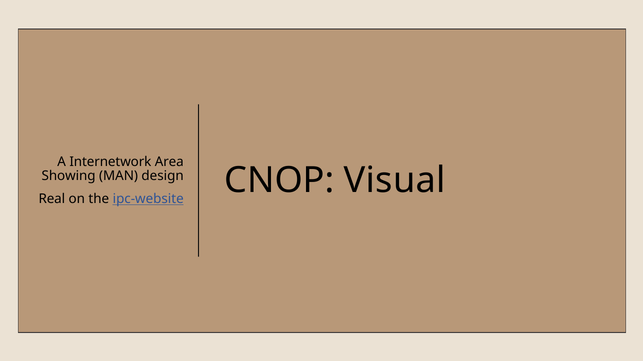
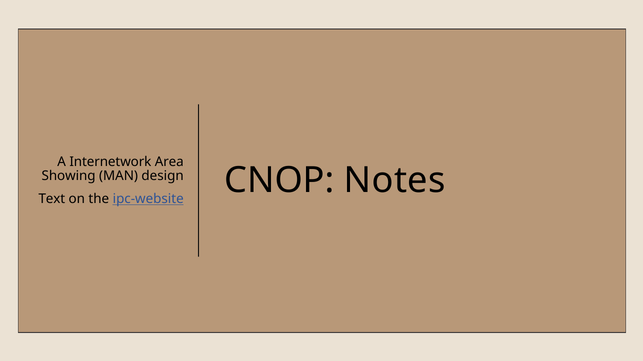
Real: Real -> Text
Visual: Visual -> Notes
